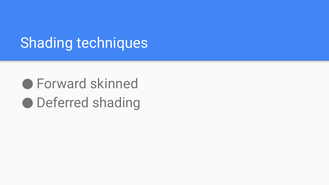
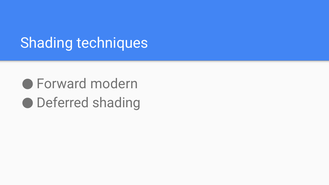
skinned: skinned -> modern
